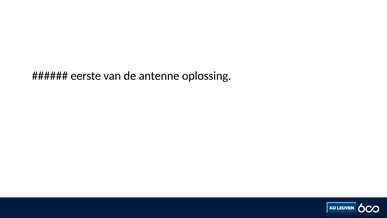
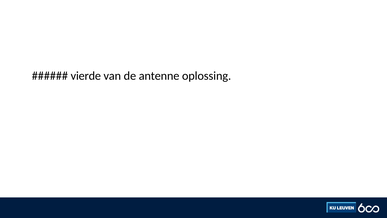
eerste: eerste -> vierde
